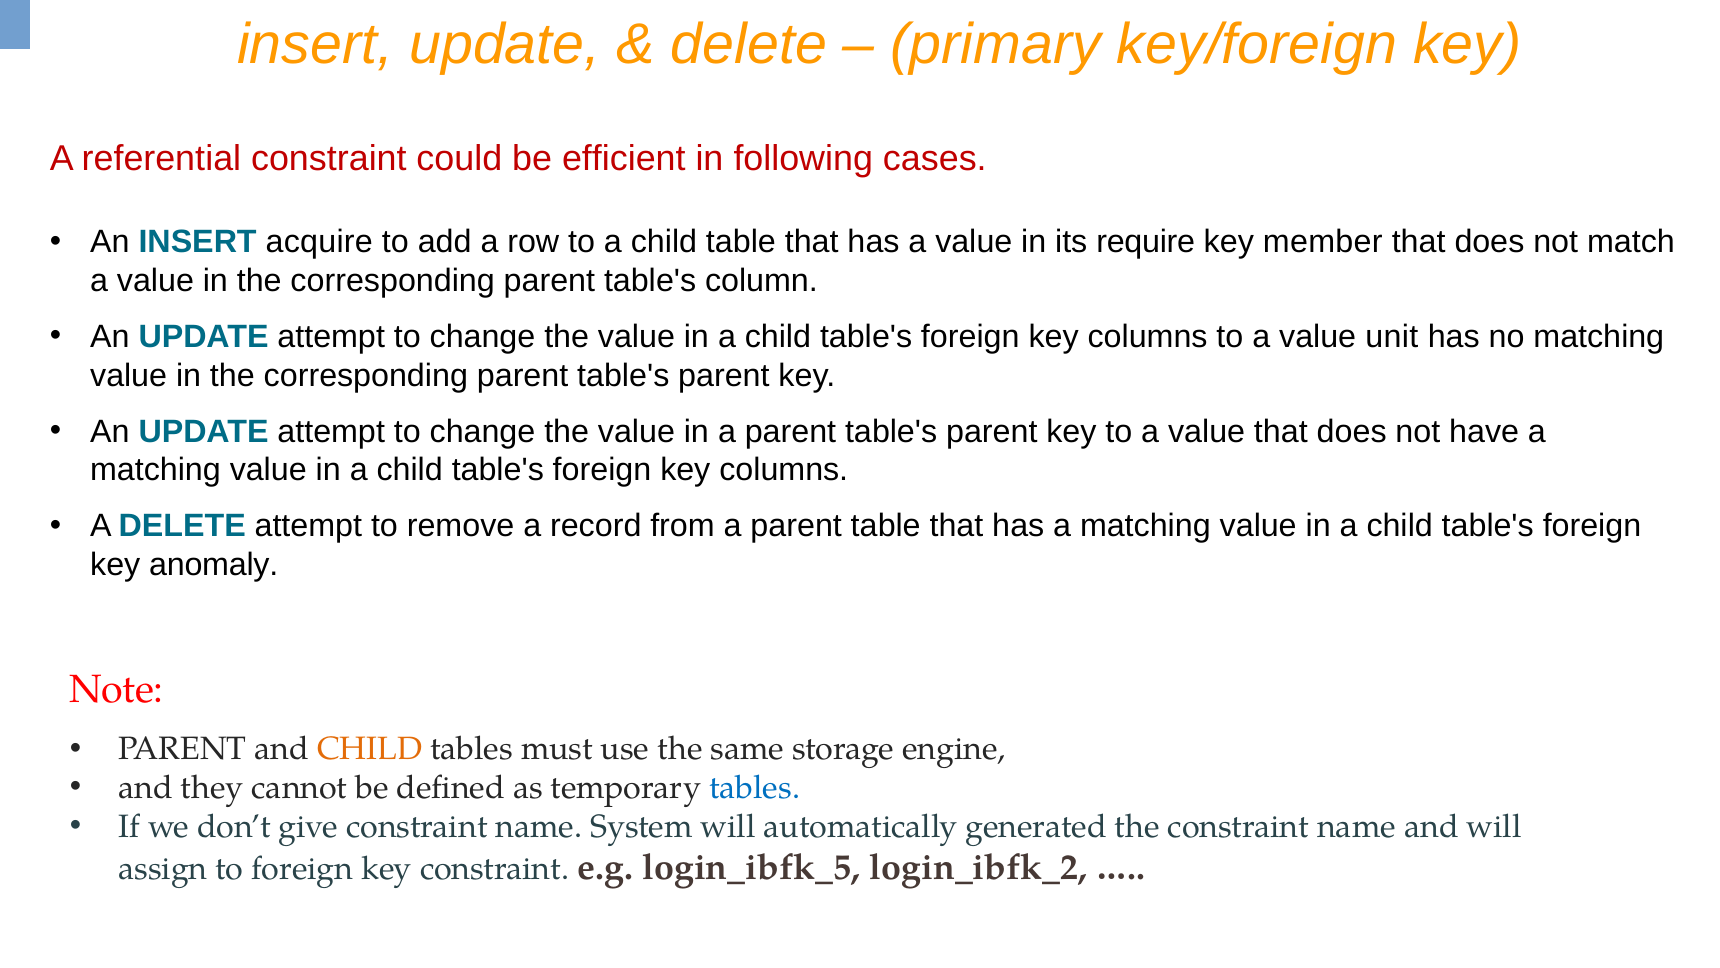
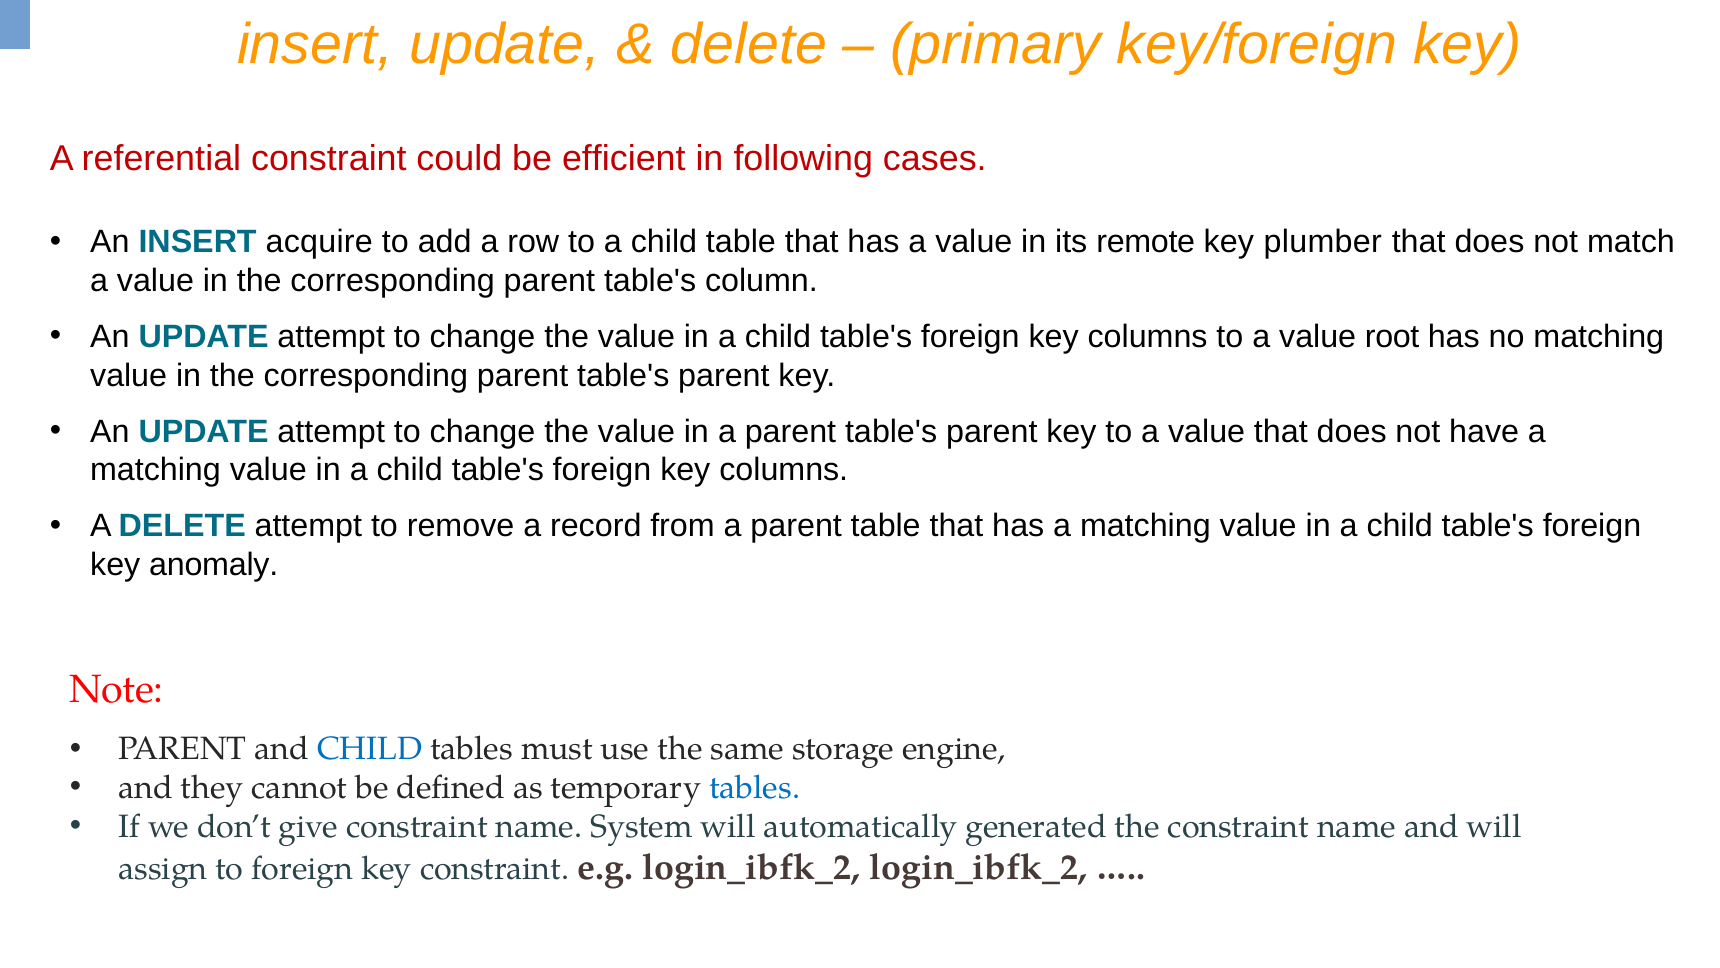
require: require -> remote
member: member -> plumber
unit: unit -> root
CHILD at (370, 749) colour: orange -> blue
e.g login_ibfk_5: login_ibfk_5 -> login_ibfk_2
